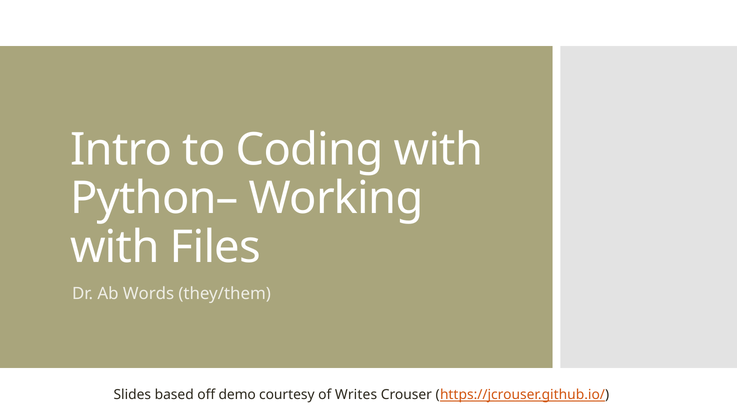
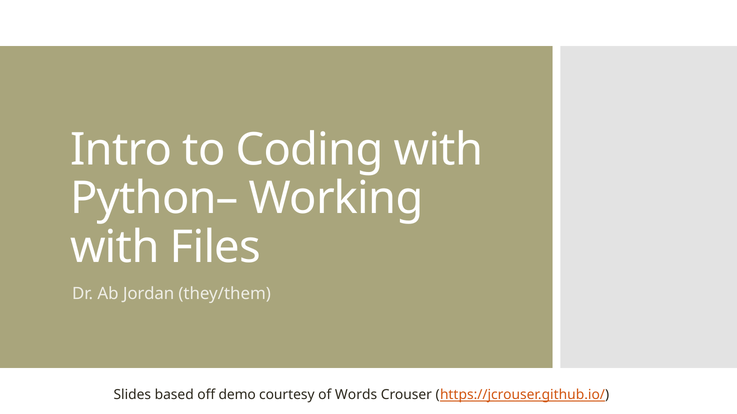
Words: Words -> Jordan
Writes: Writes -> Words
